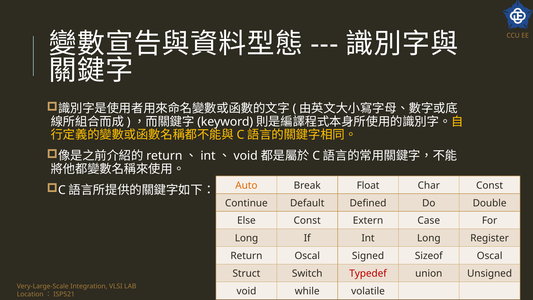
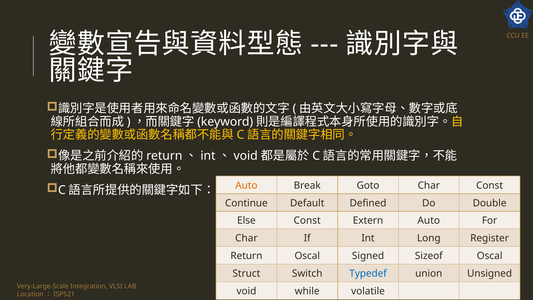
Float: Float -> Goto
Extern Case: Case -> Auto
Long at (246, 238): Long -> Char
Typedef colour: red -> blue
